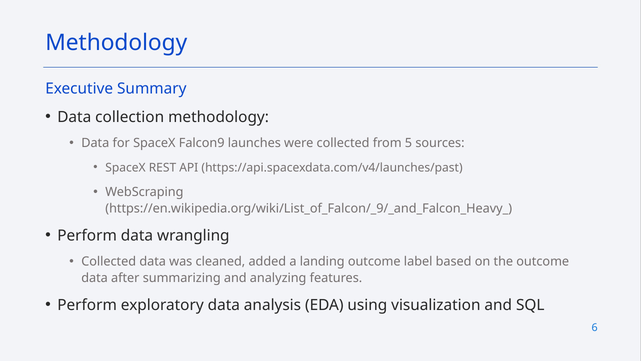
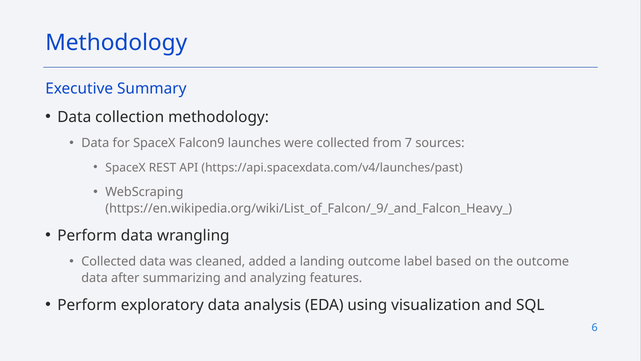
5: 5 -> 7
